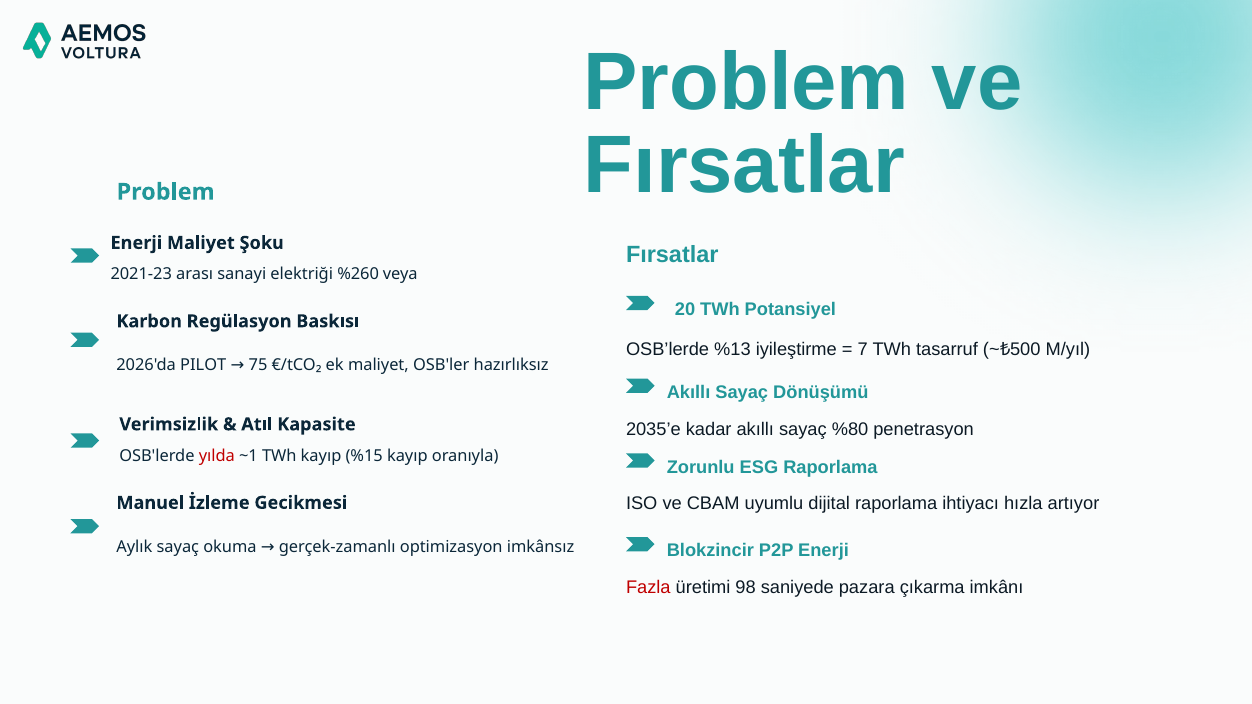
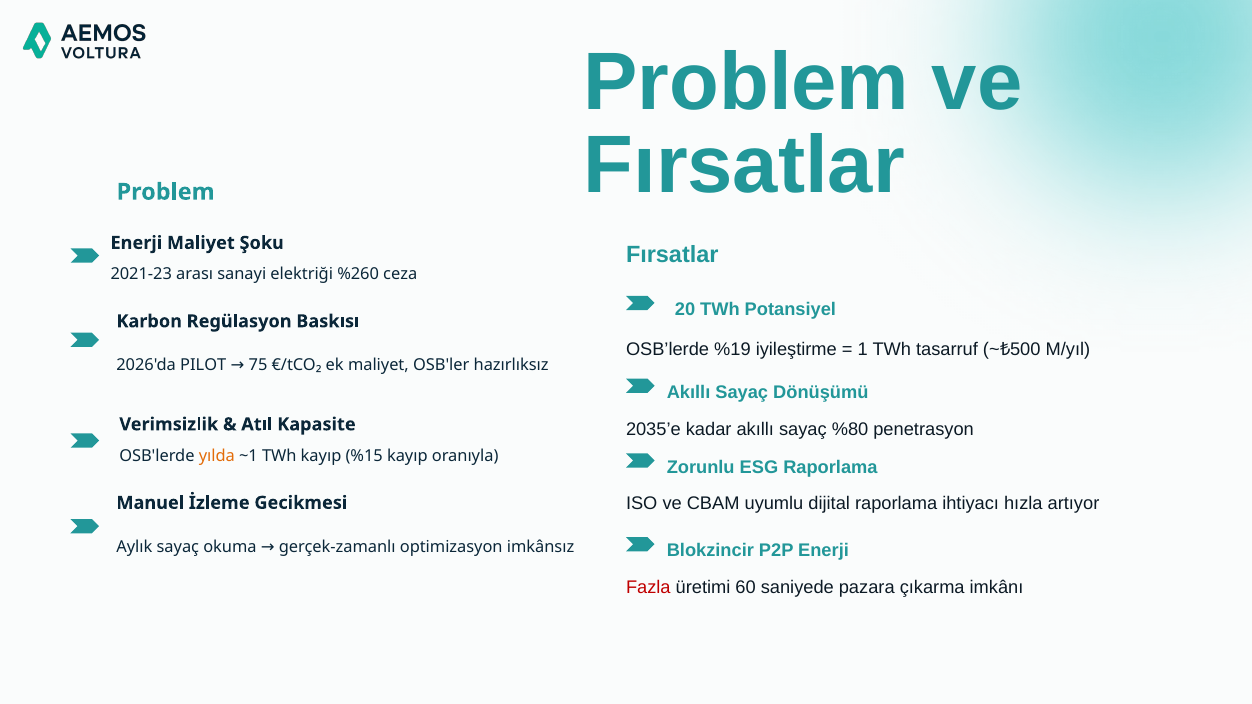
veya: veya -> ceza
%13: %13 -> %19
7: 7 -> 1
yılda colour: red -> orange
98: 98 -> 60
